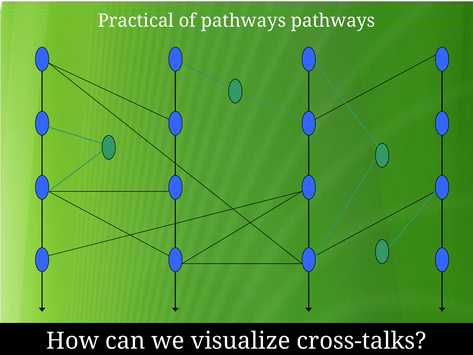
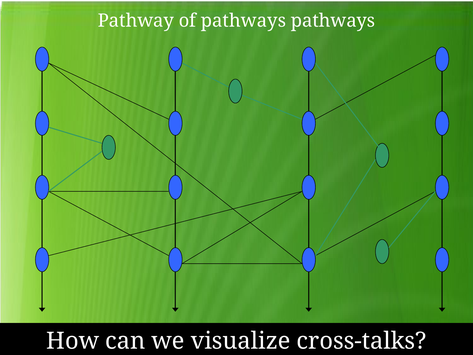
Practical: Practical -> Pathway
